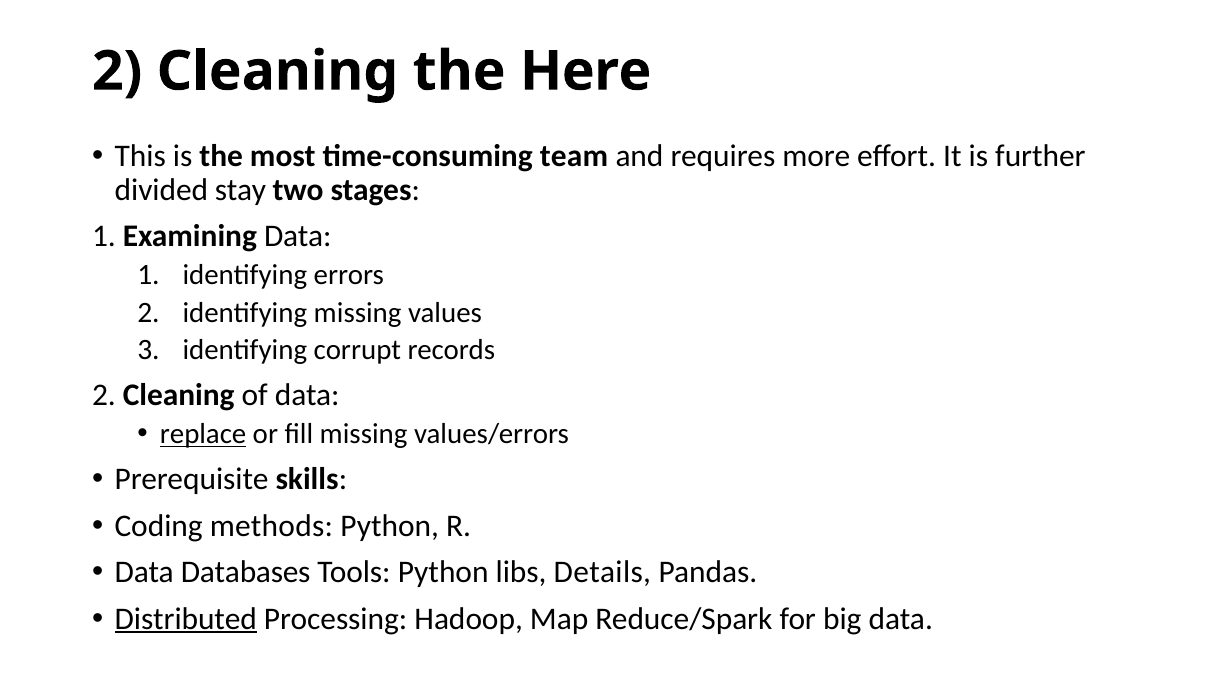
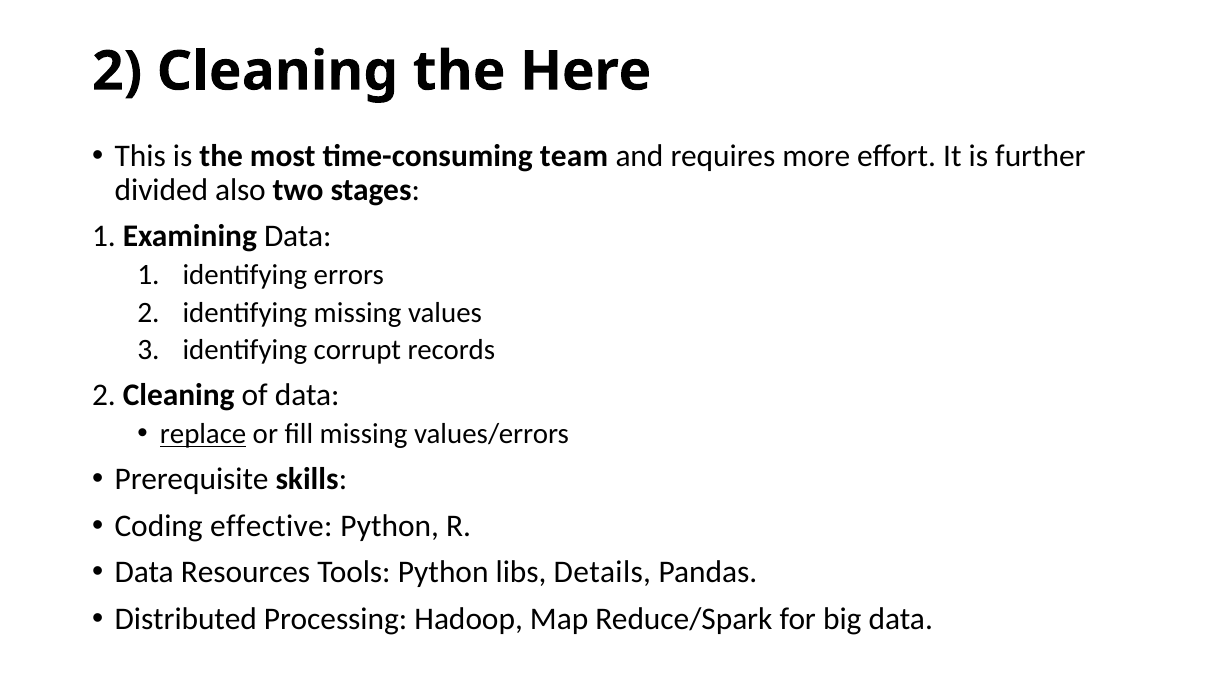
stay: stay -> also
methods: methods -> effective
Databases: Databases -> Resources
Distributed underline: present -> none
